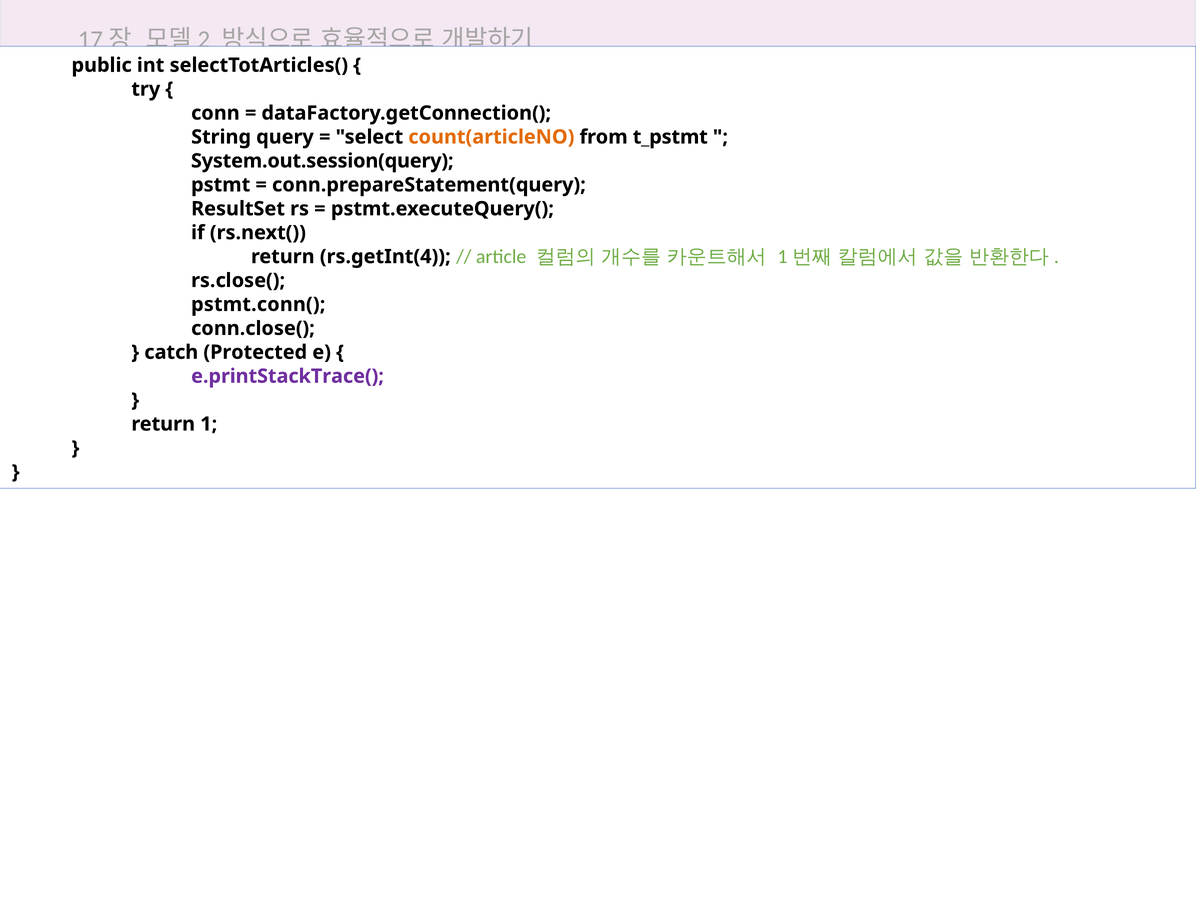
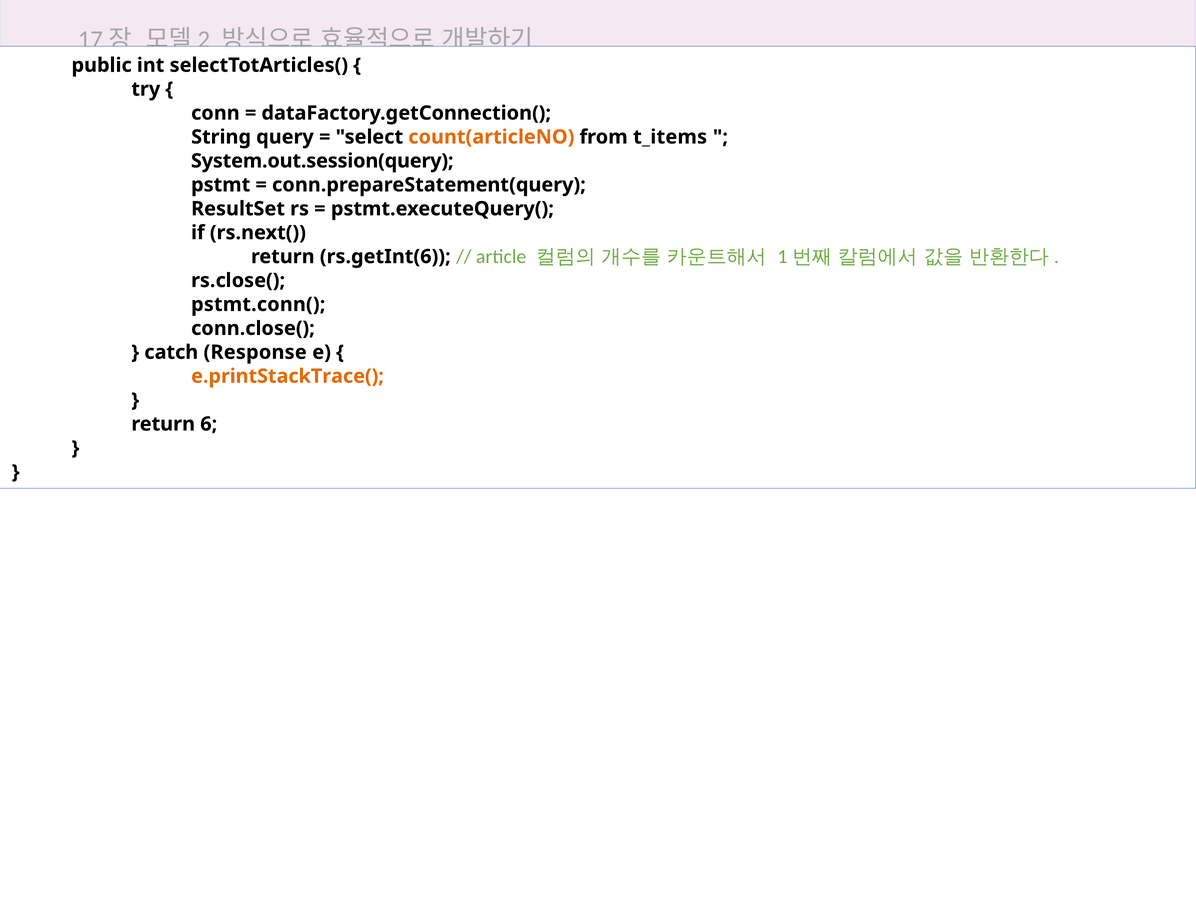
t_pstmt: t_pstmt -> t_items
rs.getInt(4: rs.getInt(4 -> rs.getInt(6
Protected: Protected -> Response
e.printStackTrace( colour: purple -> orange
1: 1 -> 6
